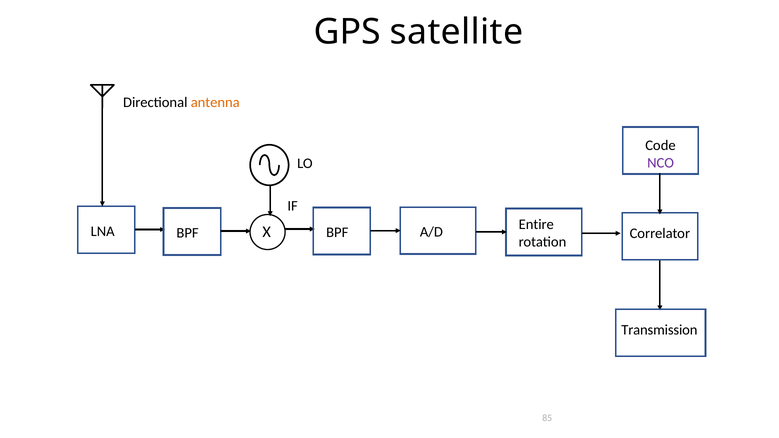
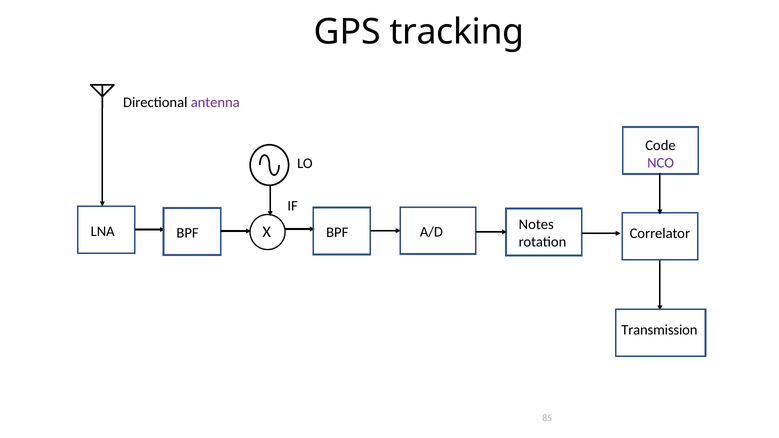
satellite: satellite -> tracking
antenna colour: orange -> purple
Entire: Entire -> Notes
